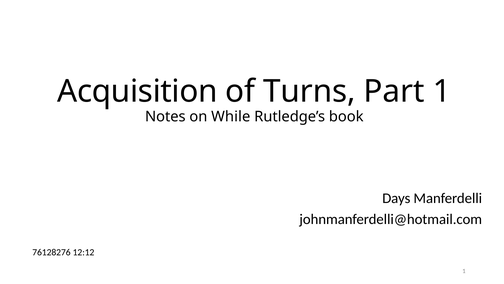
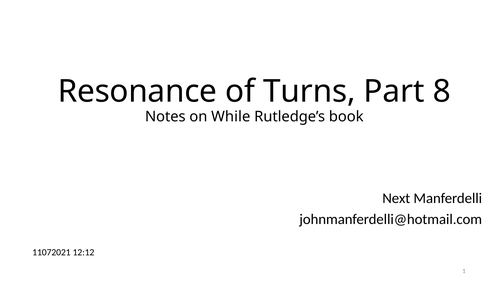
Acquisition: Acquisition -> Resonance
Part 1: 1 -> 8
Days: Days -> Next
76128276: 76128276 -> 11072021
